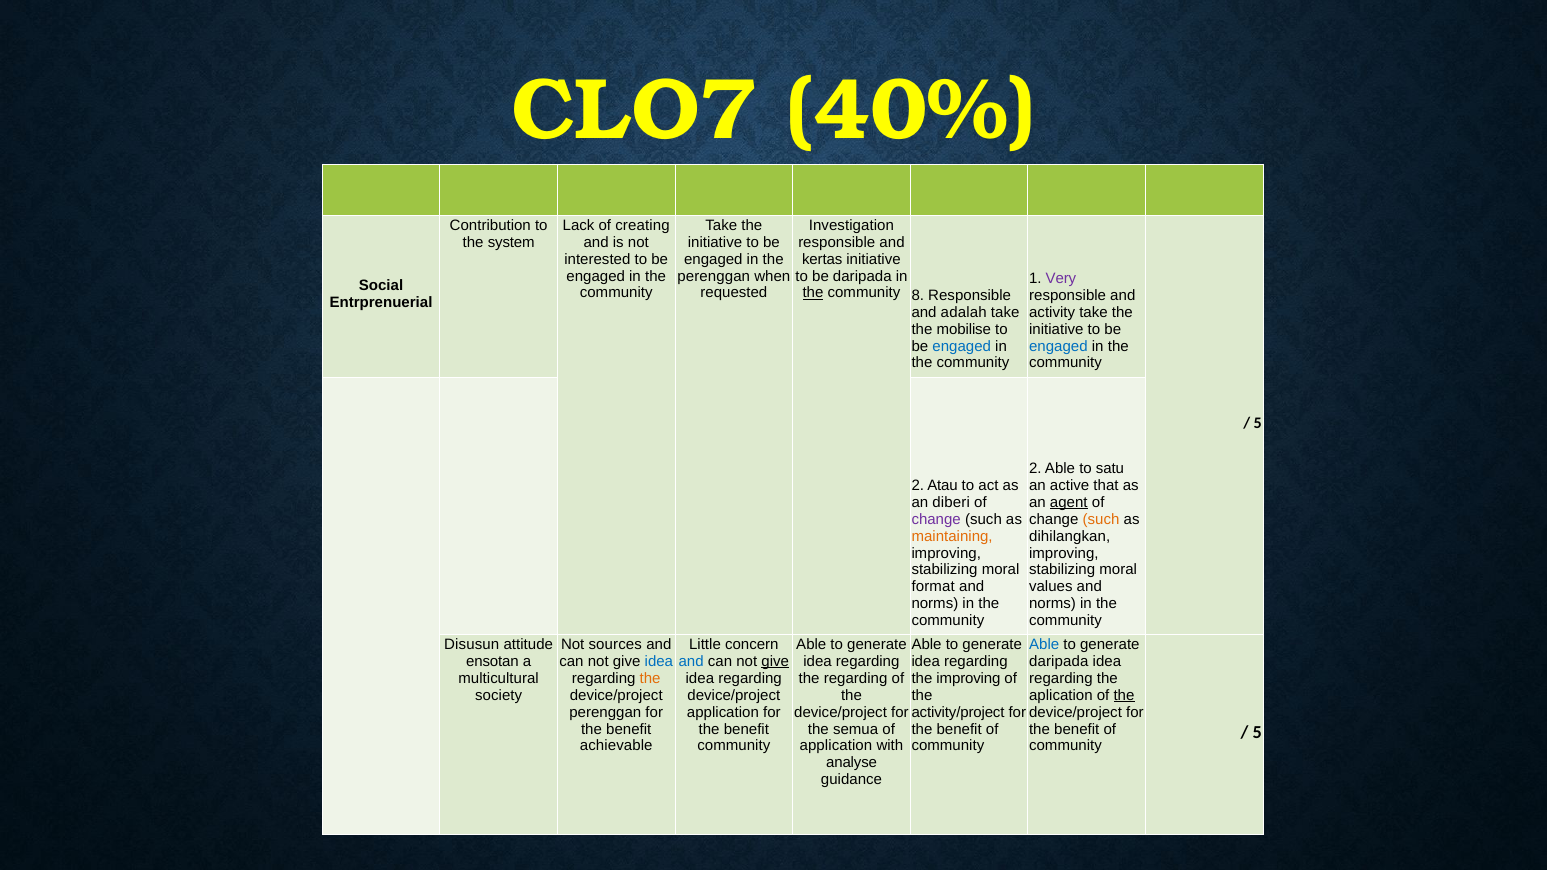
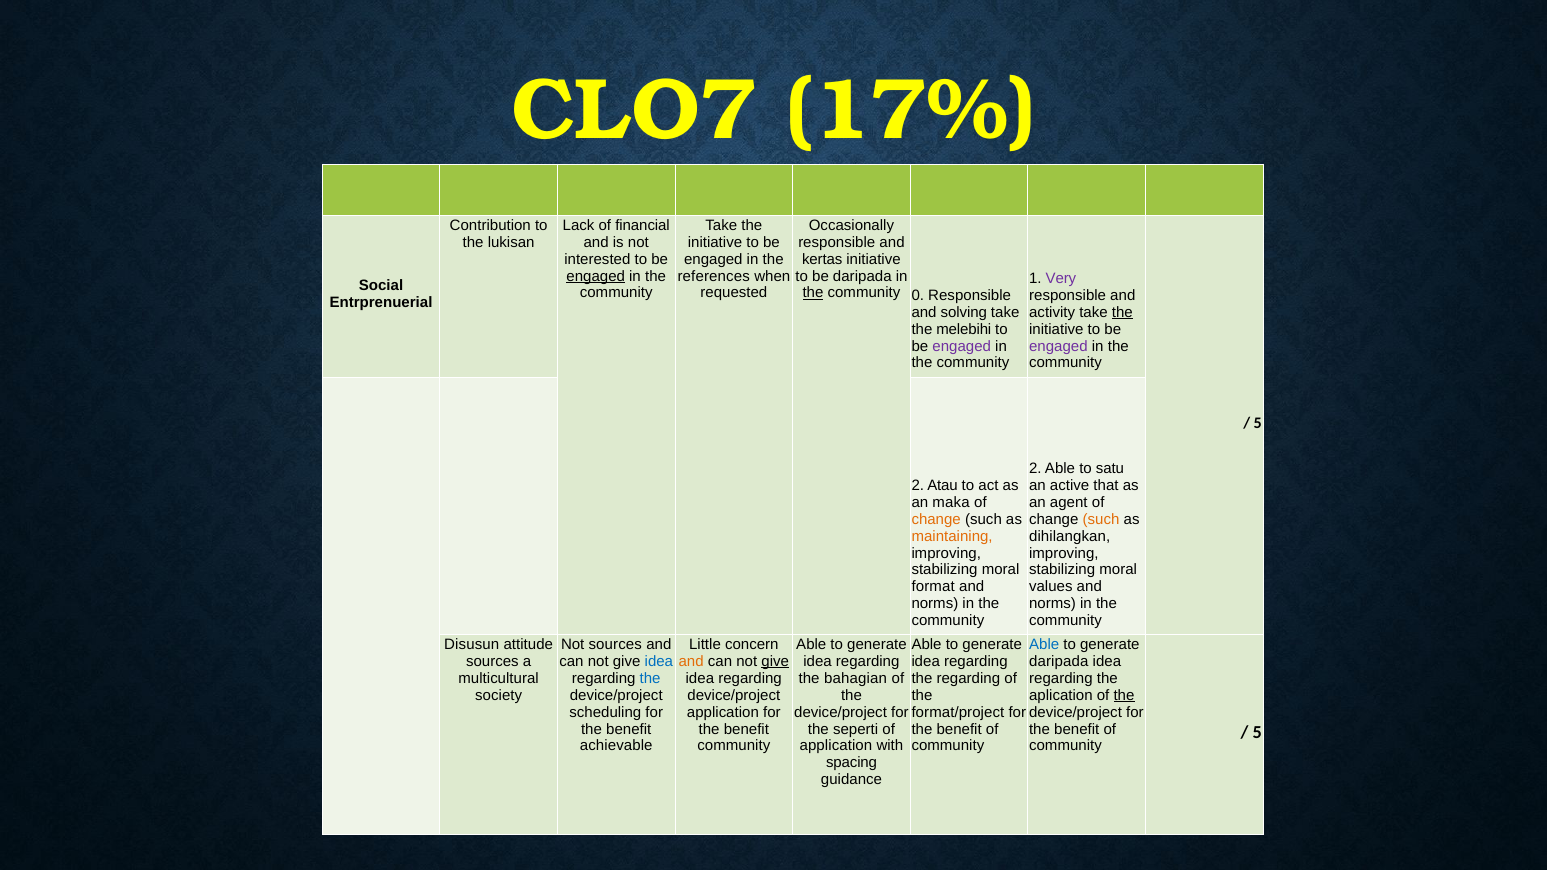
40%: 40% -> 17%
creating: creating -> financial
Investigation: Investigation -> Occasionally
system: system -> lukisan
engaged at (596, 276) underline: none -> present
perenggan at (714, 276): perenggan -> references
8: 8 -> 0
adalah: adalah -> solving
the at (1122, 312) underline: none -> present
mobilise: mobilise -> melebihi
engaged at (962, 346) colour: blue -> purple
engaged at (1058, 346) colour: blue -> purple
diberi: diberi -> maka
agent underline: present -> none
change at (936, 519) colour: purple -> orange
ensotan at (492, 662): ensotan -> sources
and at (691, 662) colour: blue -> orange
the at (650, 679) colour: orange -> blue
the regarding: regarding -> bahagian
the improving: improving -> regarding
perenggan at (605, 712): perenggan -> scheduling
activity/project: activity/project -> format/project
semua: semua -> seperti
analyse: analyse -> spacing
